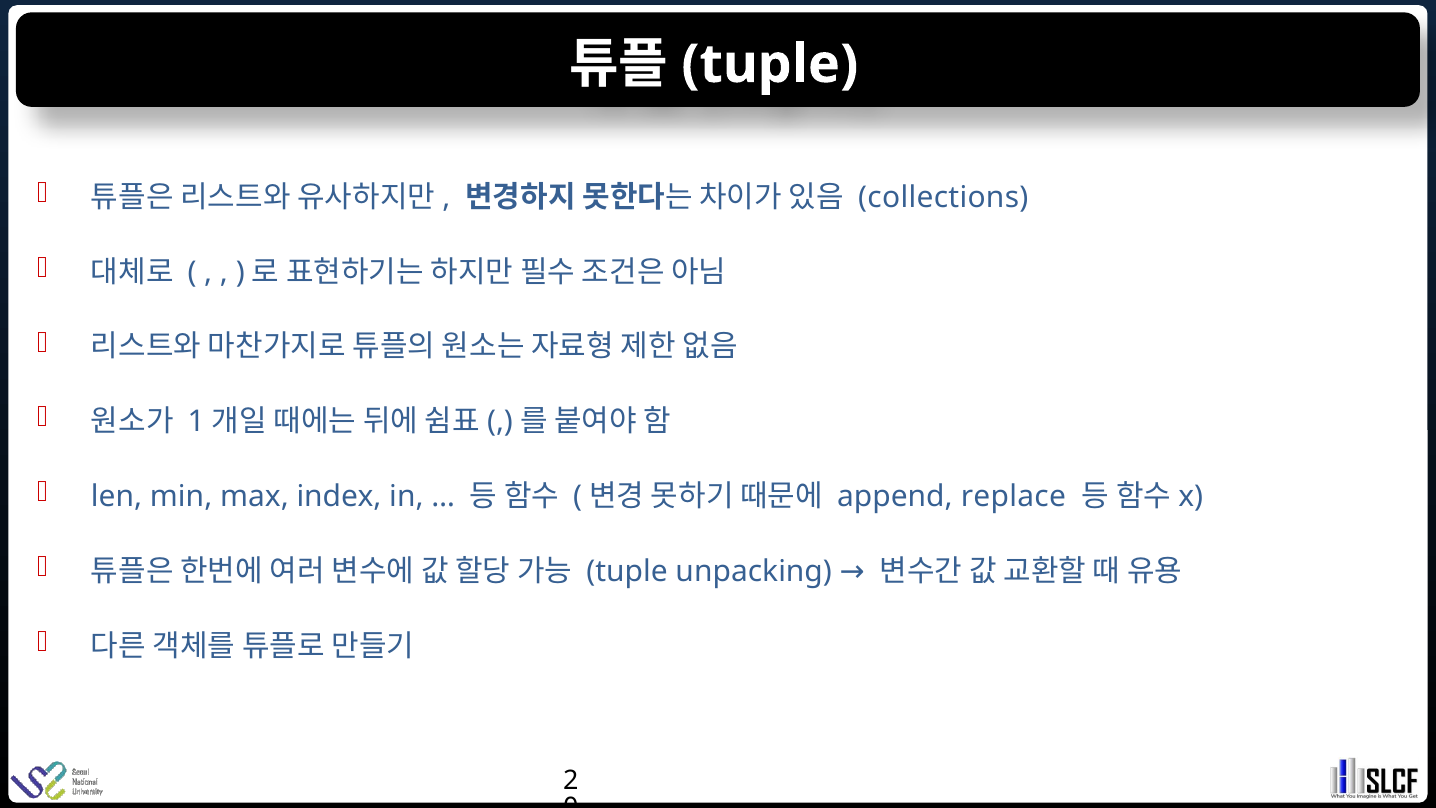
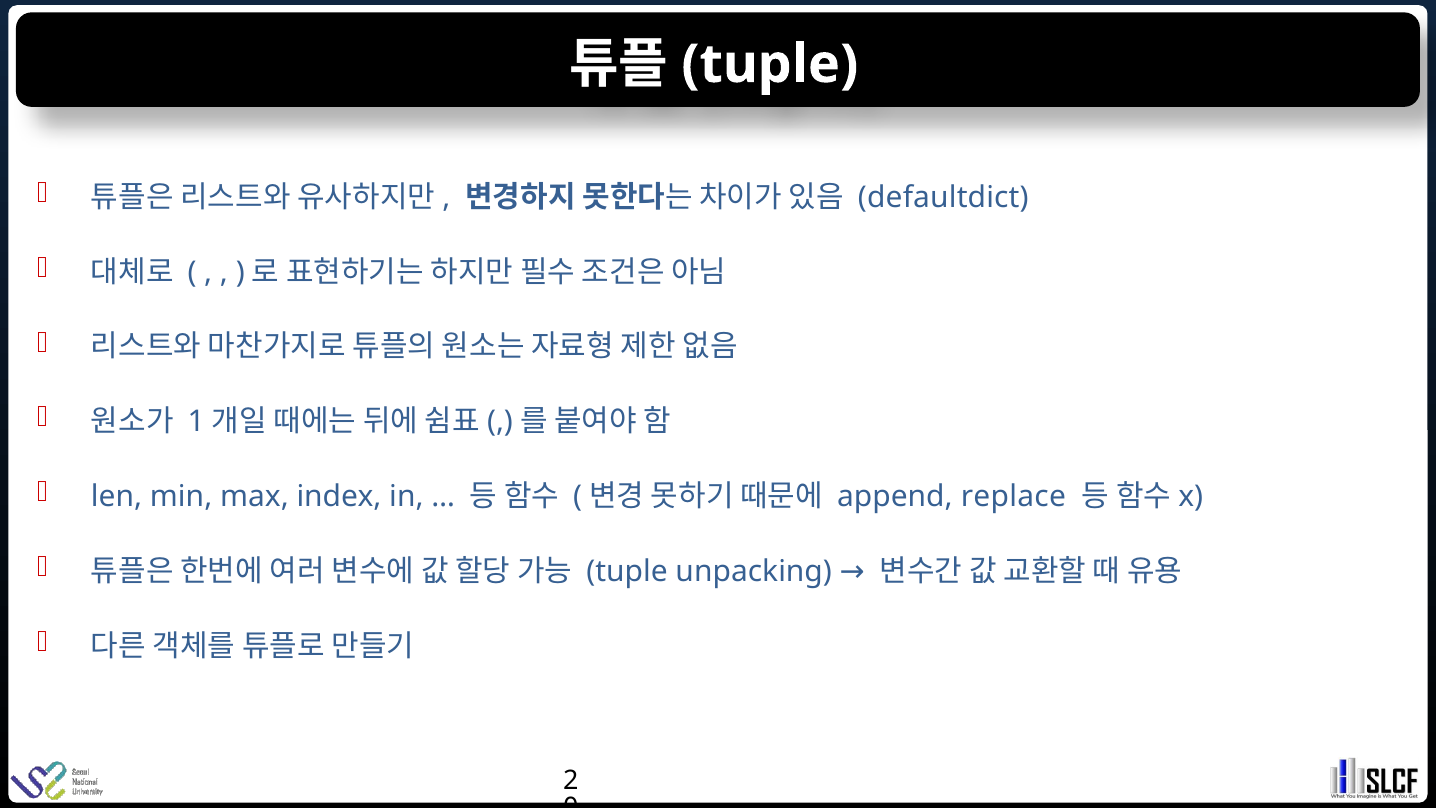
collections: collections -> defaultdict
